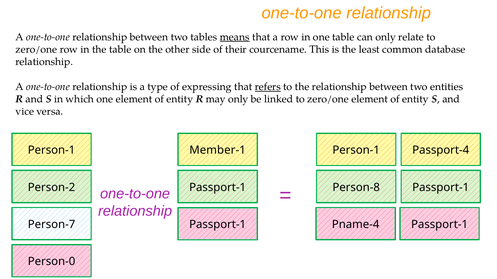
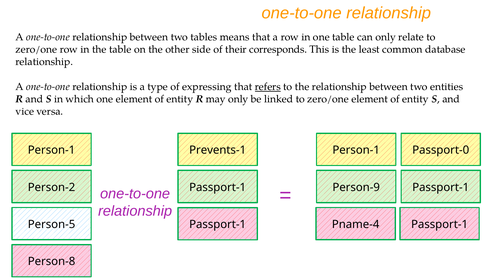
means underline: present -> none
courcename: courcename -> corresponds
Member-1: Member-1 -> Prevents-1
Passport-4: Passport-4 -> Passport-0
Person-8: Person-8 -> Person-9
Person-7: Person-7 -> Person-5
Person-0: Person-0 -> Person-8
